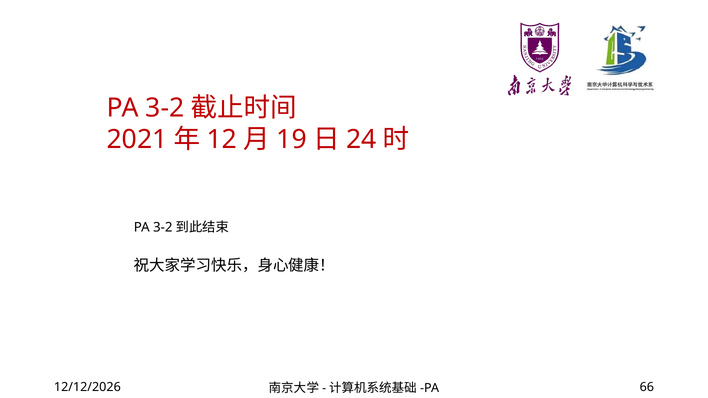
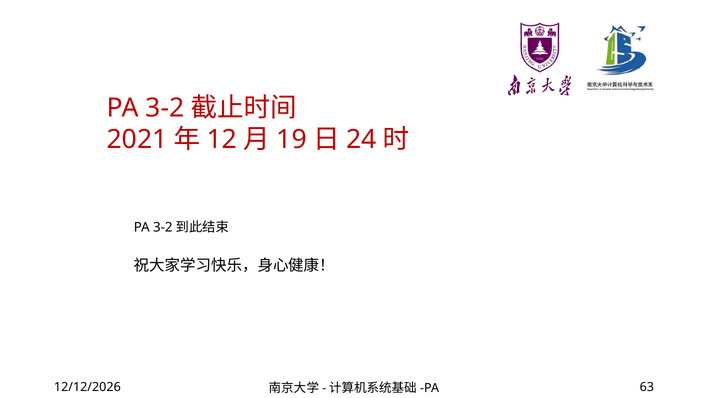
66: 66 -> 63
